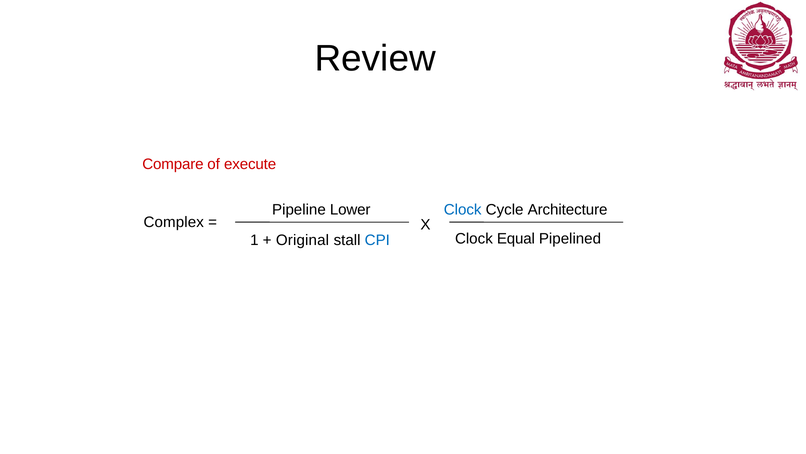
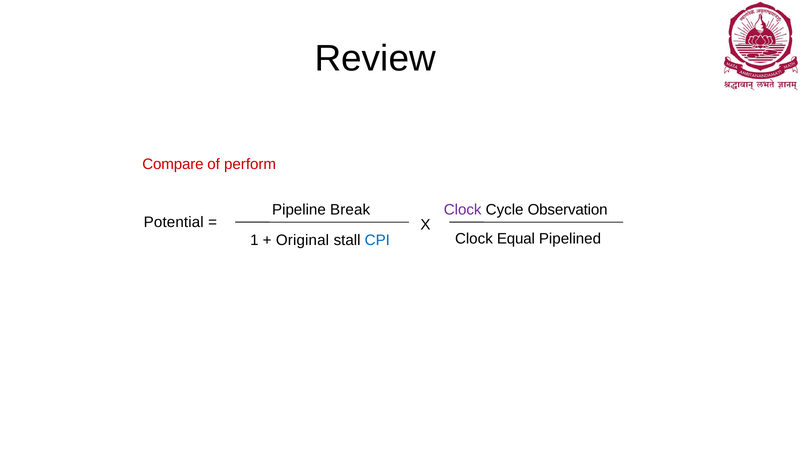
execute: execute -> perform
Lower: Lower -> Break
Clock at (463, 210) colour: blue -> purple
Architecture: Architecture -> Observation
Complex: Complex -> Potential
